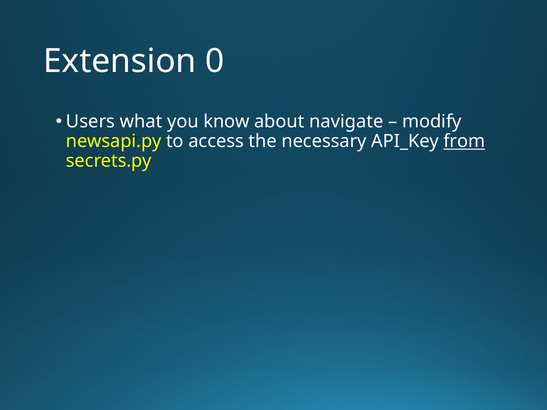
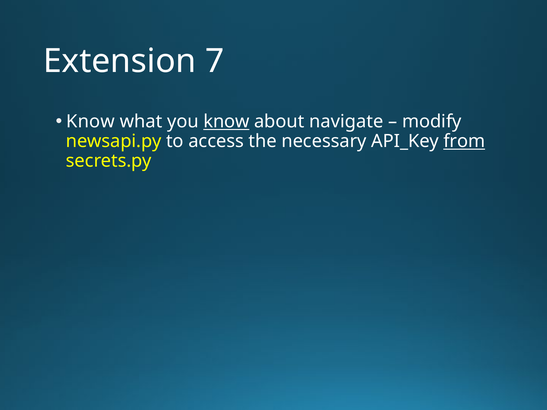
0: 0 -> 7
Users at (91, 122): Users -> Know
know at (226, 122) underline: none -> present
